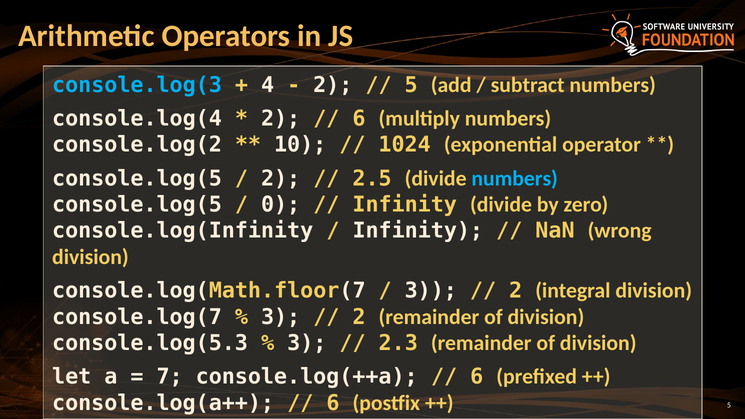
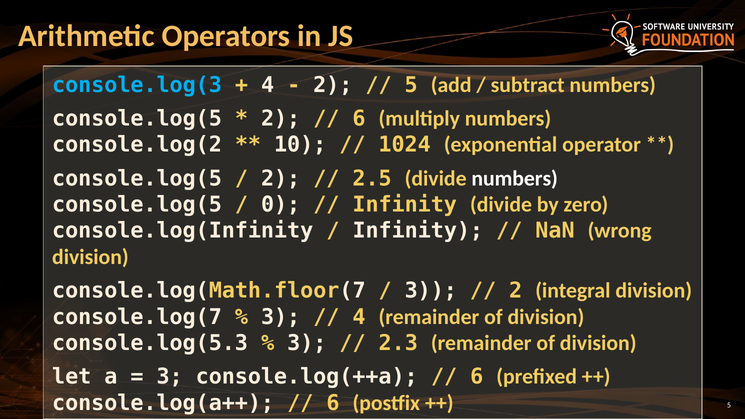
console.log(4 at (137, 119): console.log(4 -> console.log(5
numbers at (515, 179) colour: light blue -> white
2 at (359, 317): 2 -> 4
7 at (170, 377): 7 -> 3
